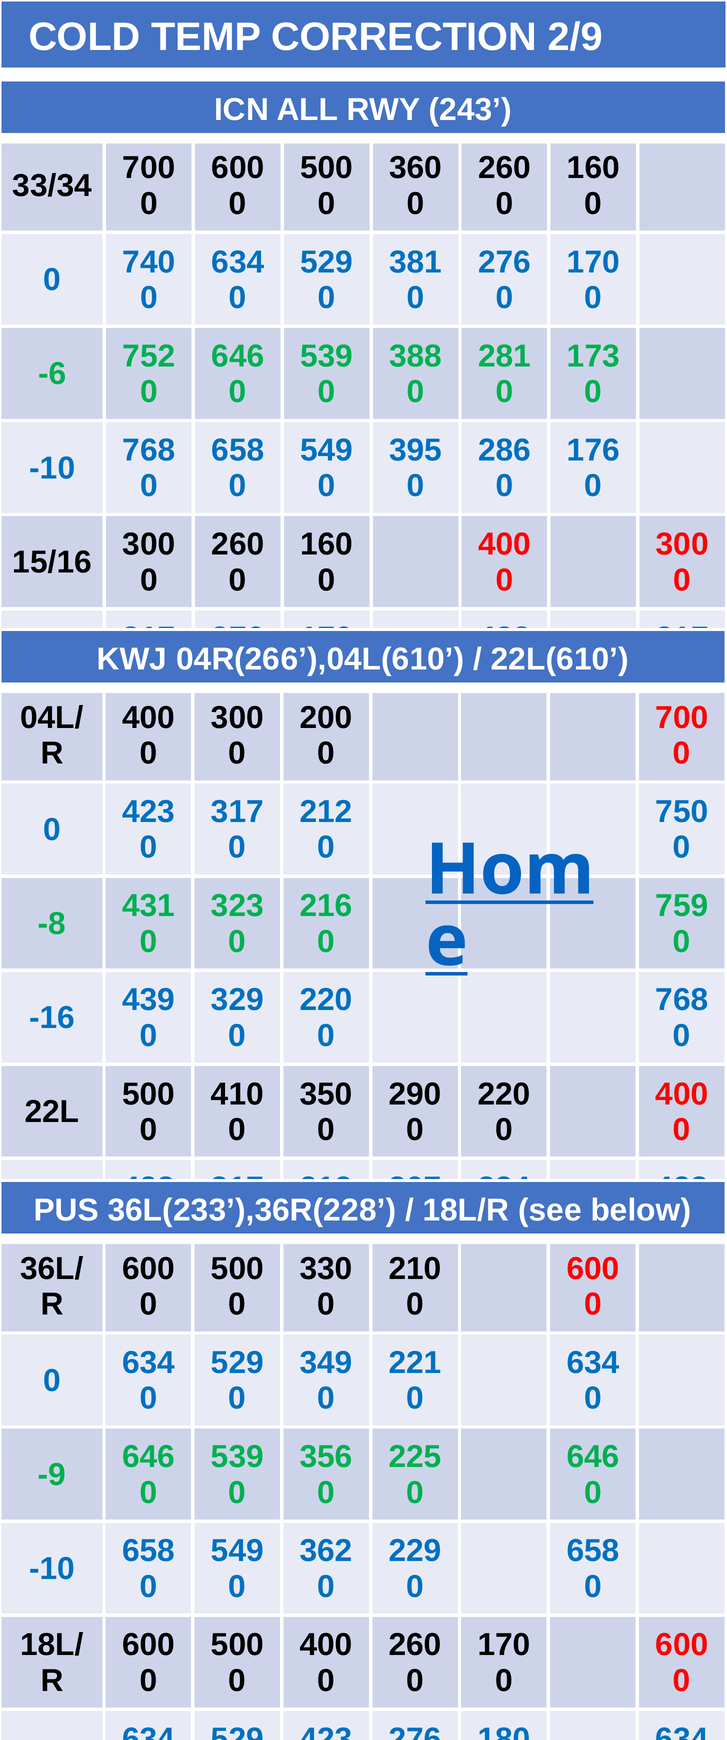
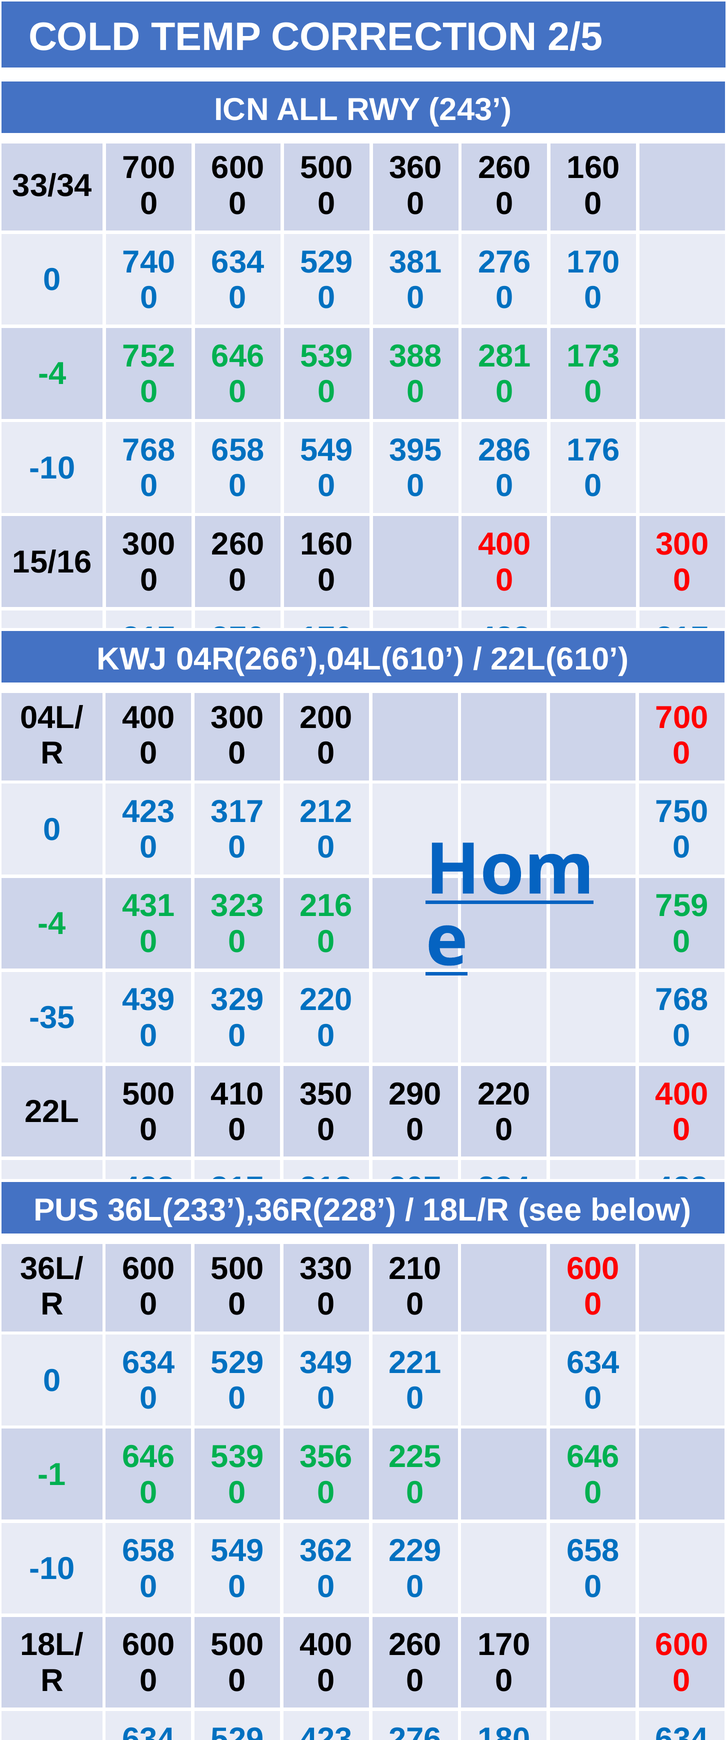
2/9: 2/9 -> 2/5
-6 at (52, 374): -6 -> -4
-8 at (52, 923): -8 -> -4
-16: -16 -> -35
-9: -9 -> -1
